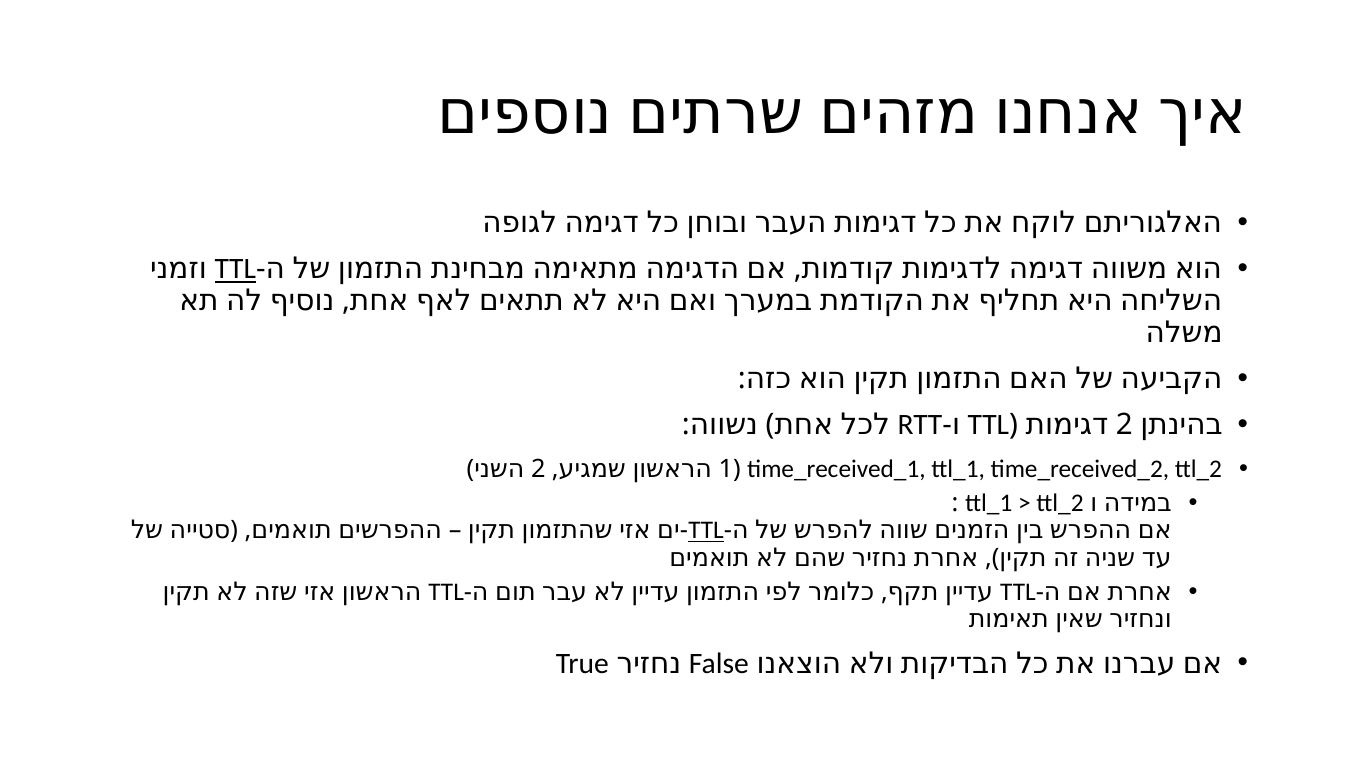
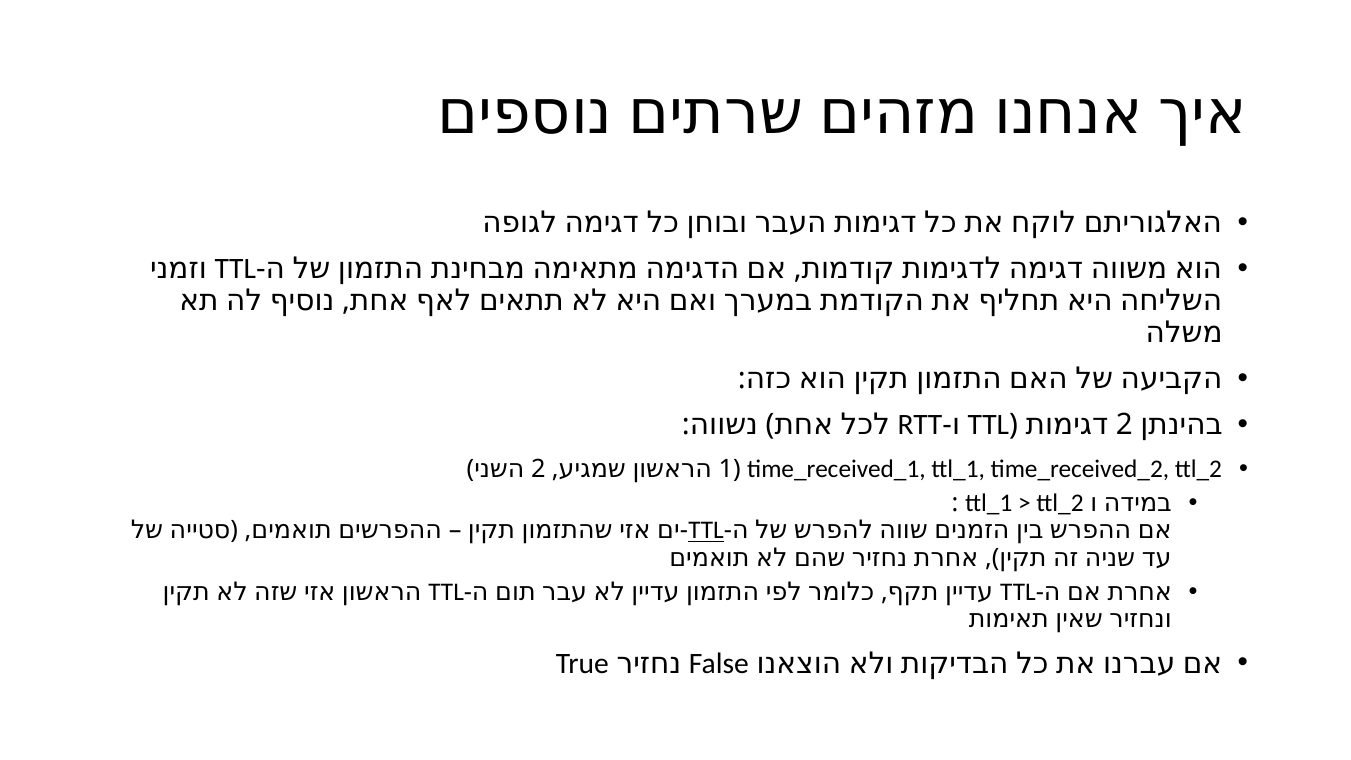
TTL at (235, 269) underline: present -> none
